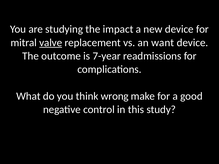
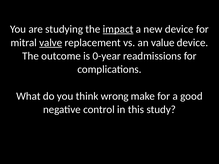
impact underline: none -> present
want: want -> value
7-year: 7-year -> 0-year
